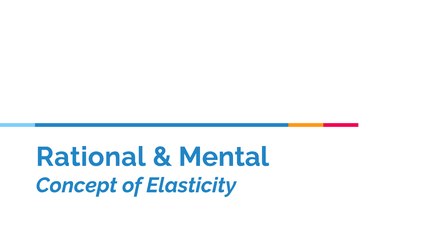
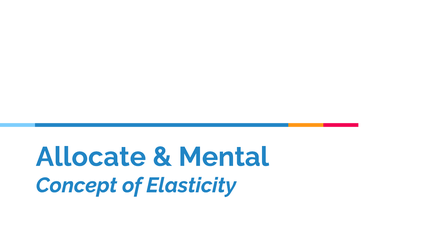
Rational: Rational -> Allocate
